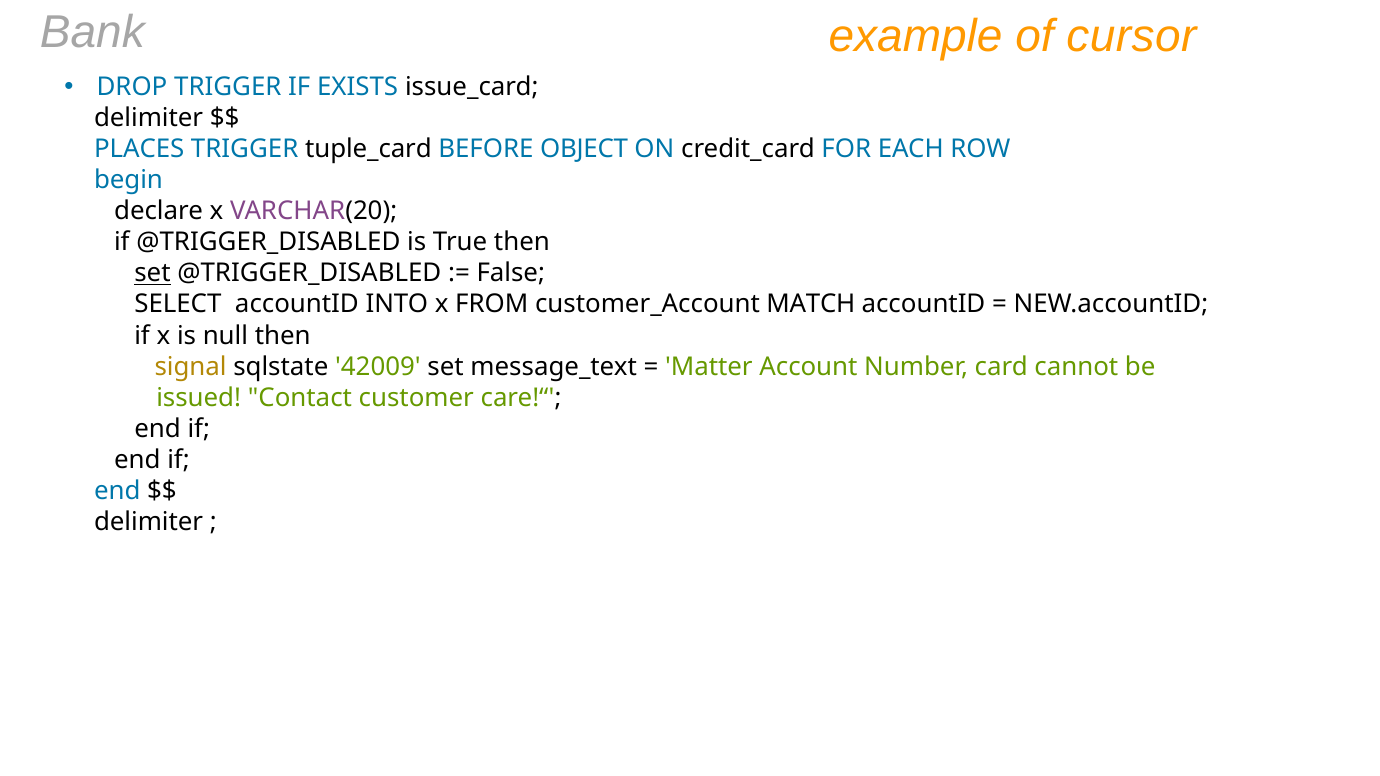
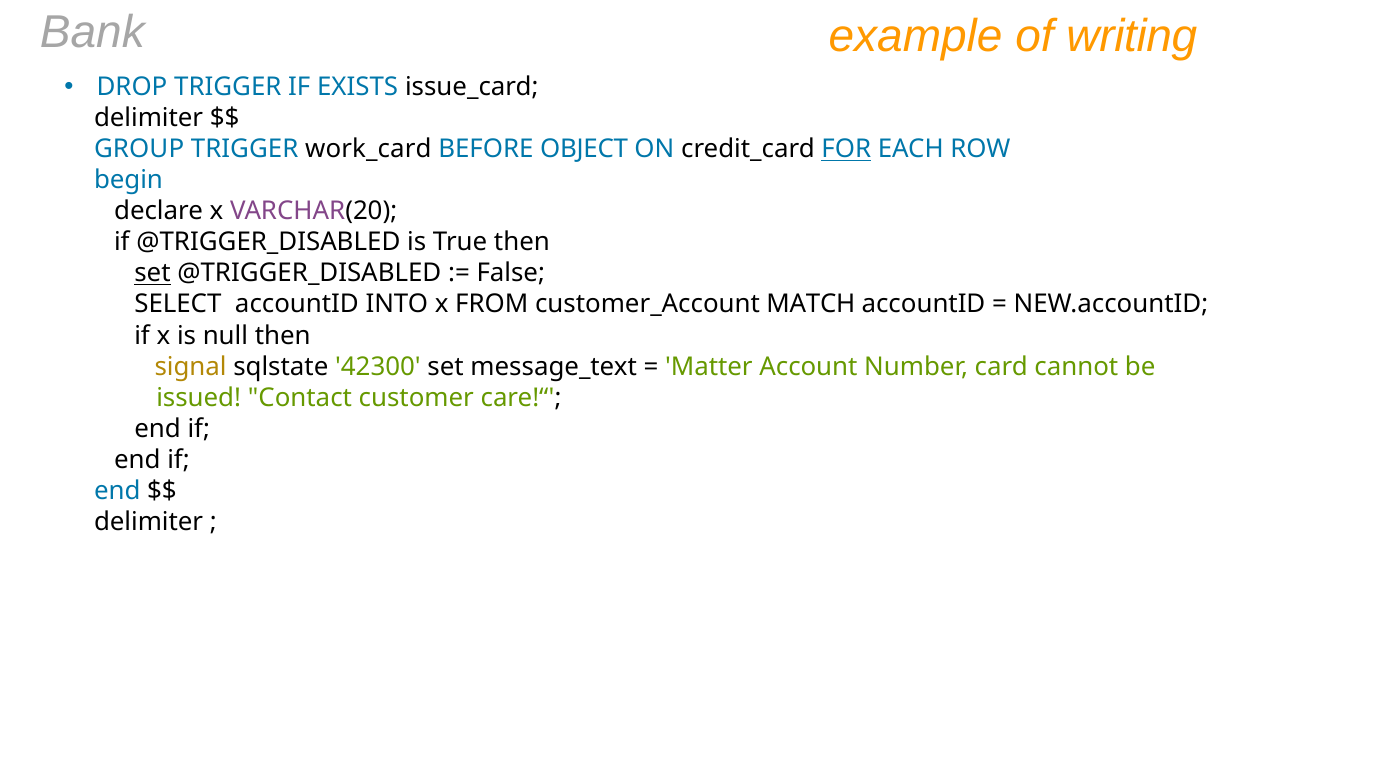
cursor: cursor -> writing
PLACES: PLACES -> GROUP
tuple_card: tuple_card -> work_card
FOR underline: none -> present
42009: 42009 -> 42300
